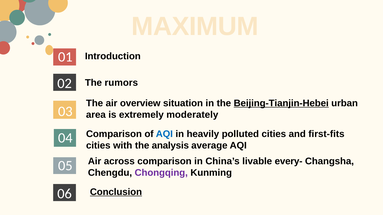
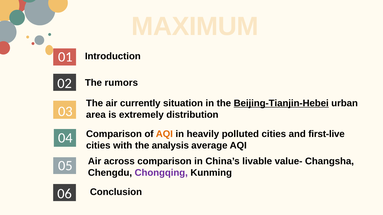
overview: overview -> currently
moderately: moderately -> distribution
AQI at (164, 134) colour: blue -> orange
first-fits: first-fits -> first-live
every-: every- -> value-
Conclusion underline: present -> none
